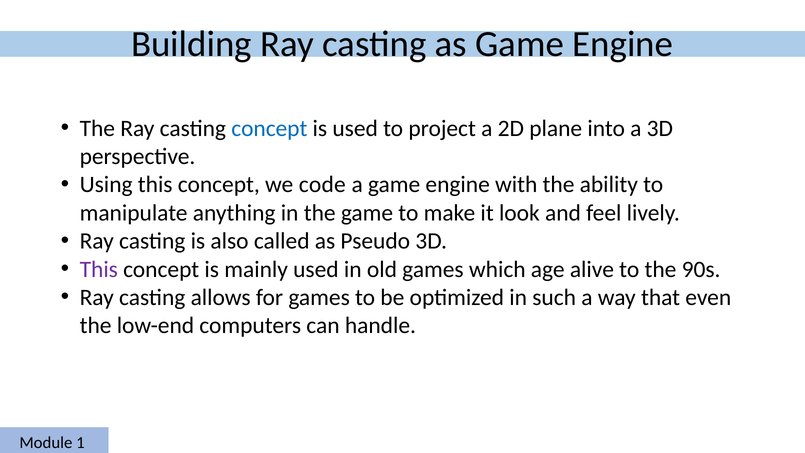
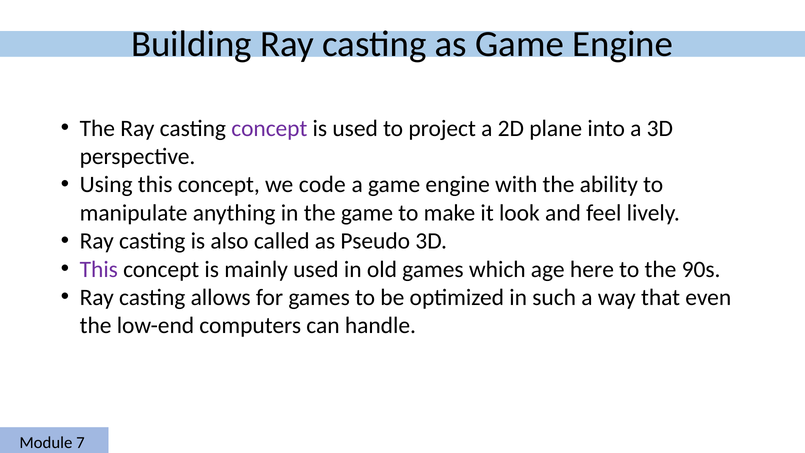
concept at (269, 128) colour: blue -> purple
alive: alive -> here
1: 1 -> 7
